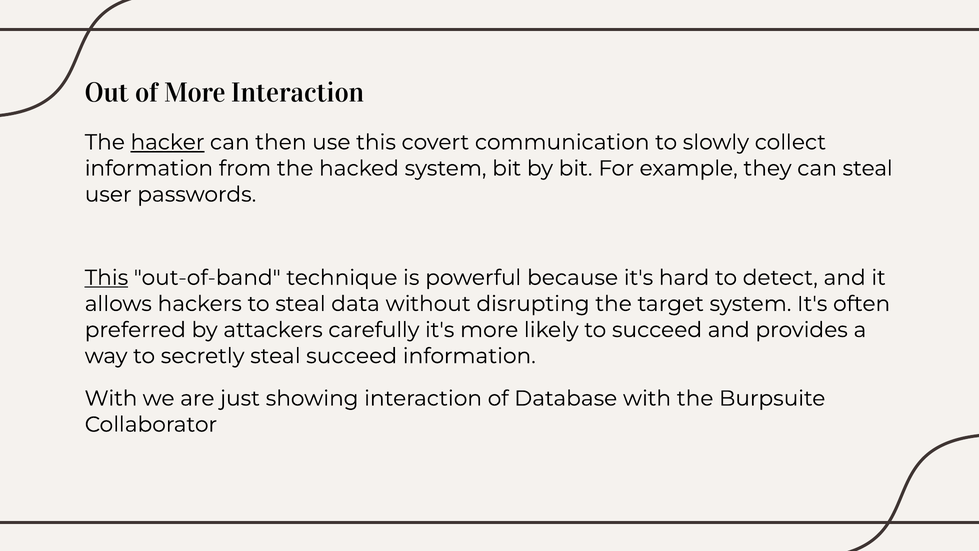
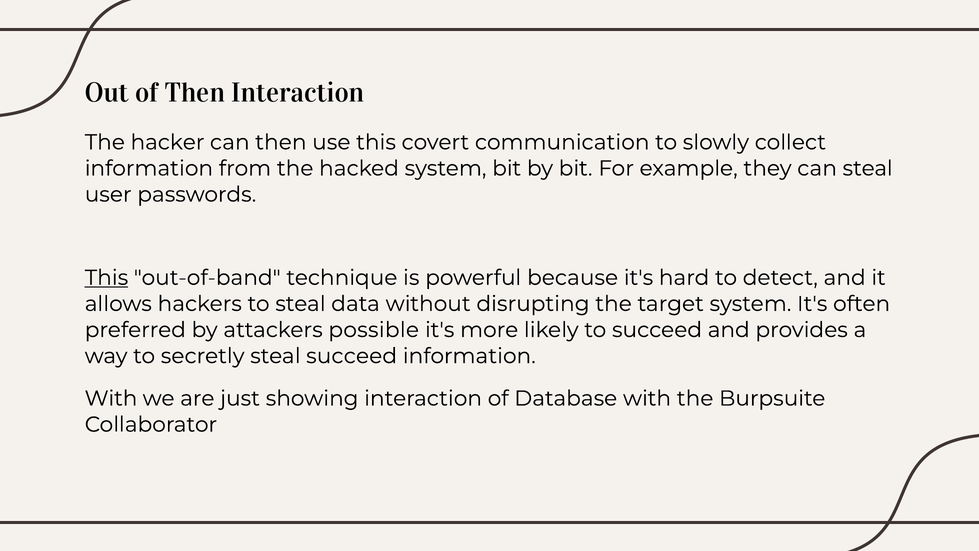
of More: More -> Then
hacker underline: present -> none
carefully: carefully -> possible
